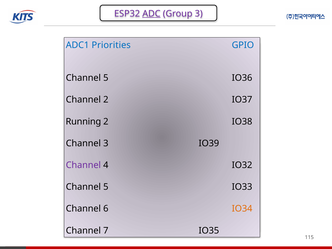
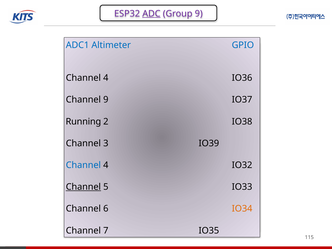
Group 3: 3 -> 9
Priorities: Priorities -> Altimeter
5 at (106, 78): 5 -> 4
Channel 2: 2 -> 9
Channel at (83, 165) colour: purple -> blue
Channel at (83, 187) underline: none -> present
